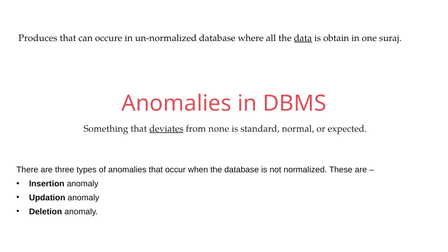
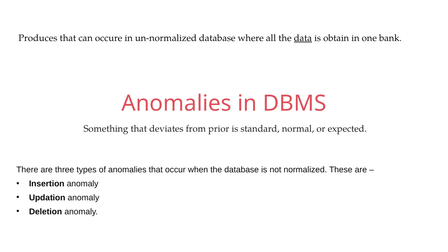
suraj: suraj -> bank
deviates underline: present -> none
none: none -> prior
